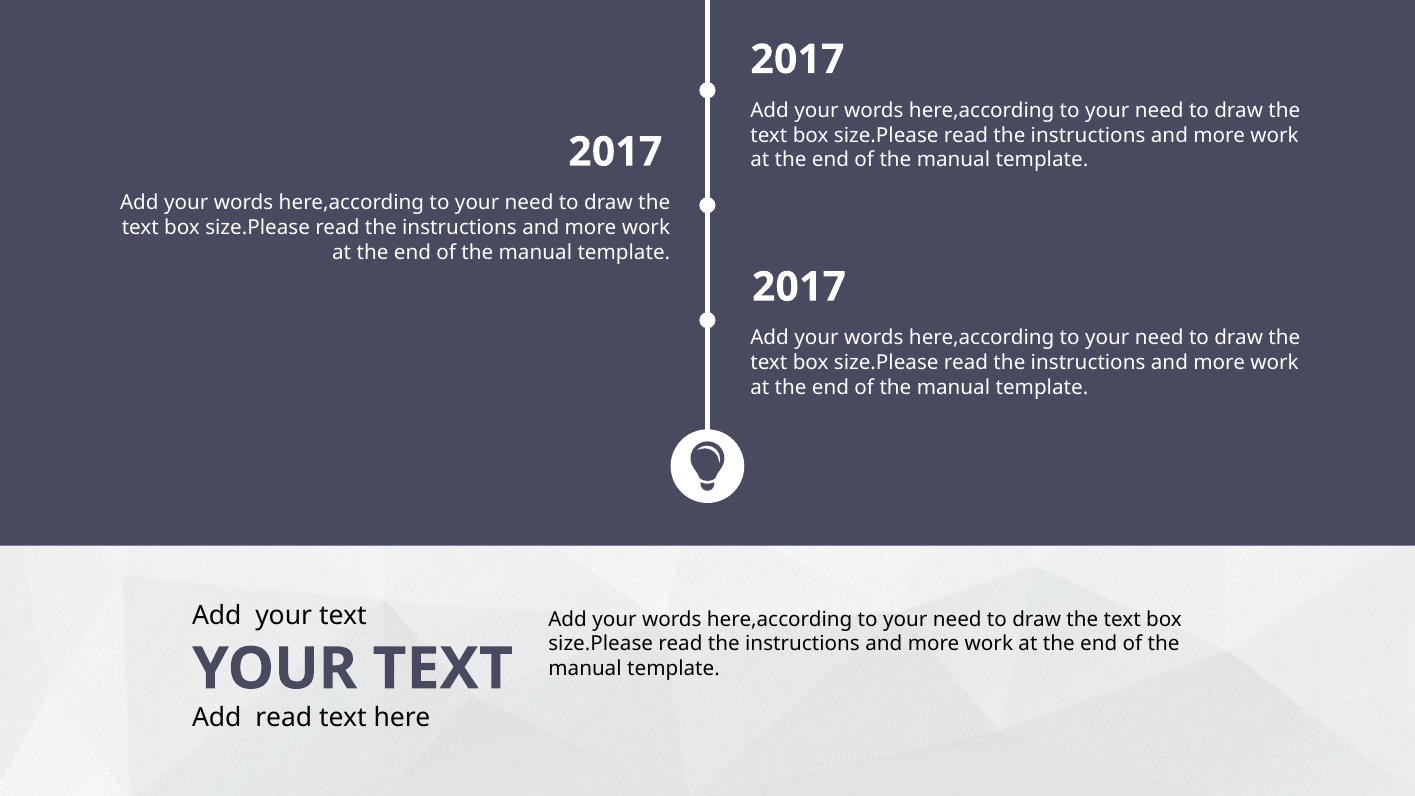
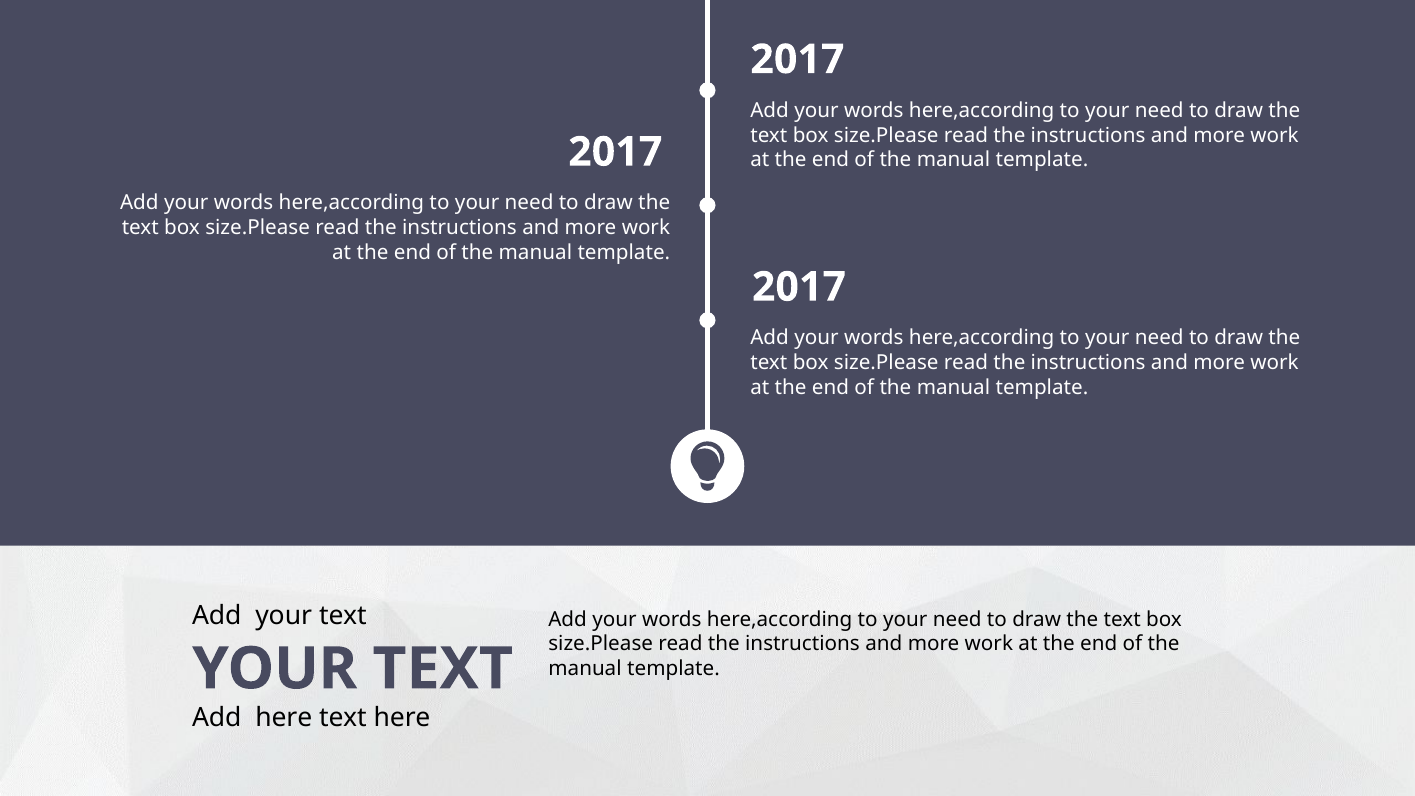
Add read: read -> here
